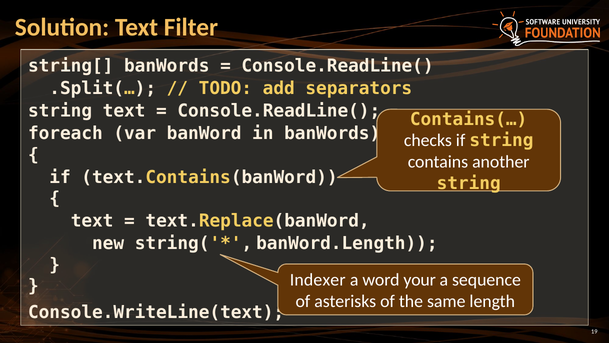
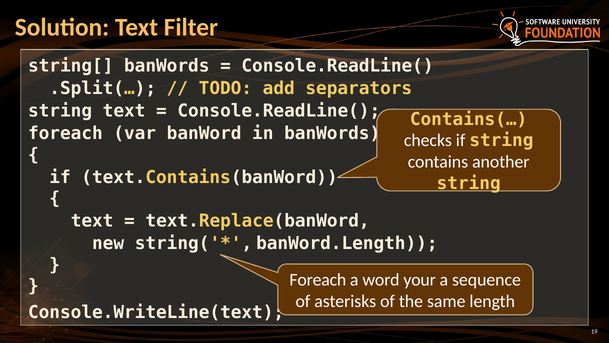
Indexer at (318, 280): Indexer -> Foreach
